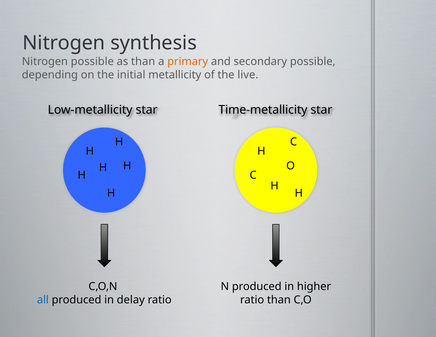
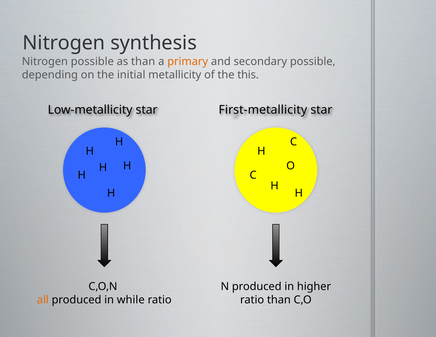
live: live -> this
Time-metallicity: Time-metallicity -> First-metallicity
all colour: blue -> orange
delay: delay -> while
